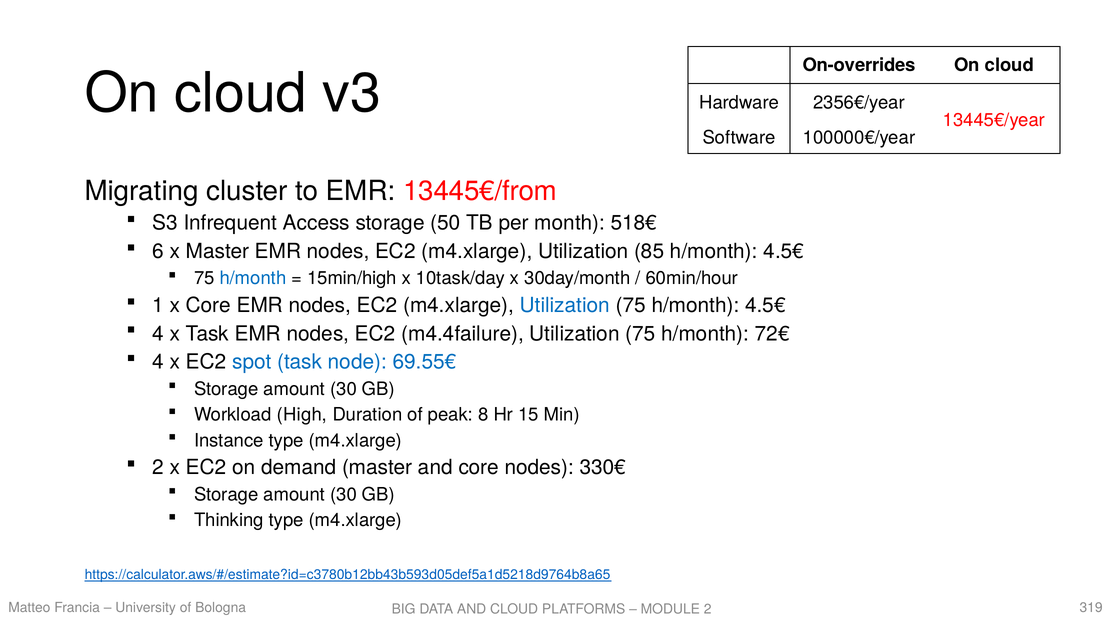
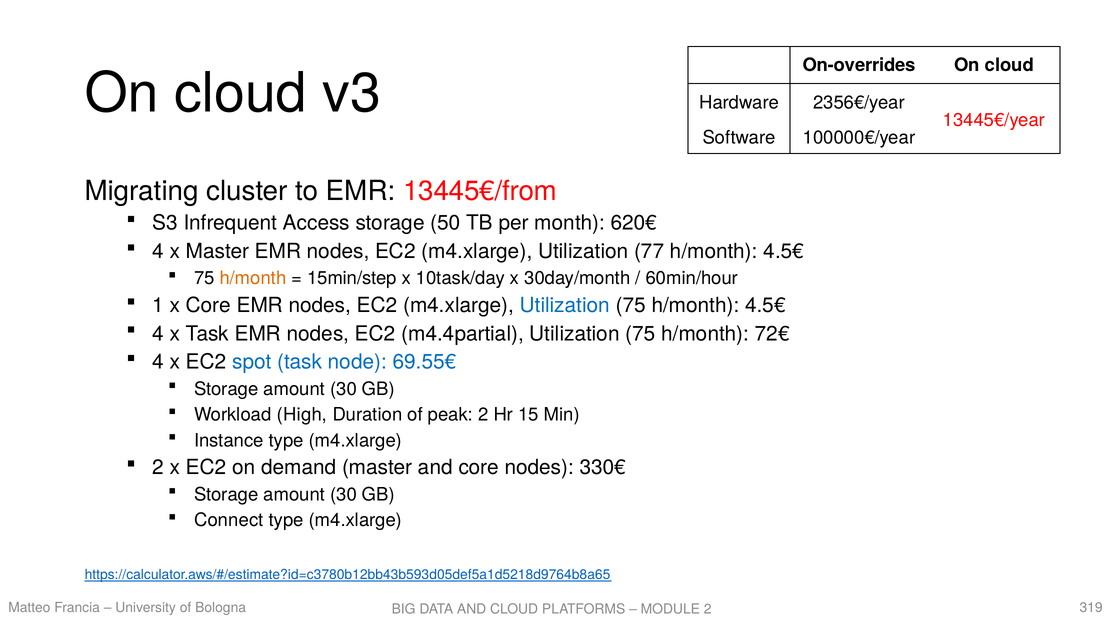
518€: 518€ -> 620€
6 at (158, 251): 6 -> 4
85: 85 -> 77
h/month at (253, 278) colour: blue -> orange
15min/high: 15min/high -> 15min/step
m4.4failure: m4.4failure -> m4.4partial
peak 8: 8 -> 2
Thinking: Thinking -> Connect
